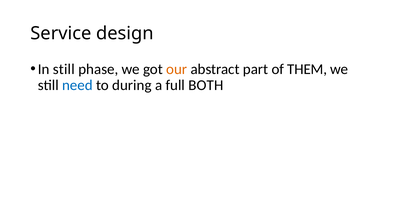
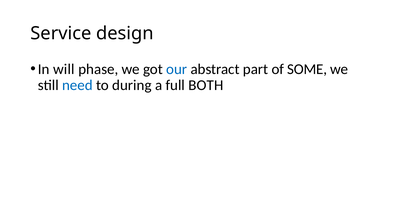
In still: still -> will
our colour: orange -> blue
THEM: THEM -> SOME
